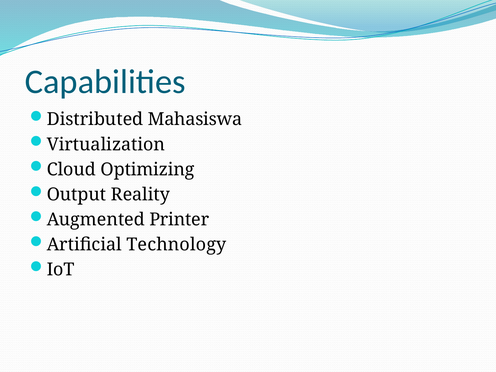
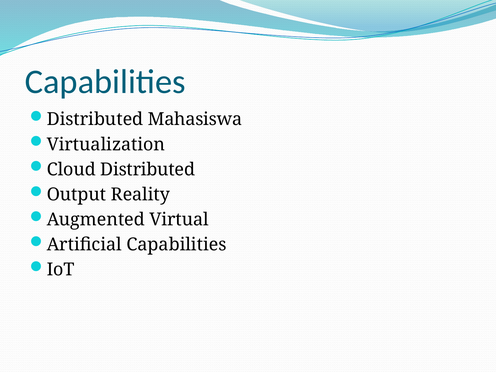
Cloud Optimizing: Optimizing -> Distributed
Printer: Printer -> Virtual
Artificial Technology: Technology -> Capabilities
